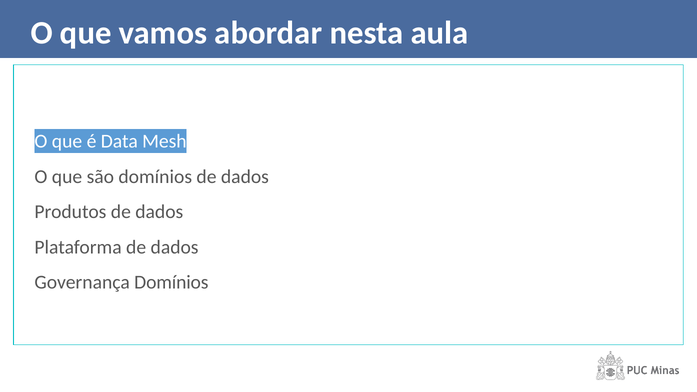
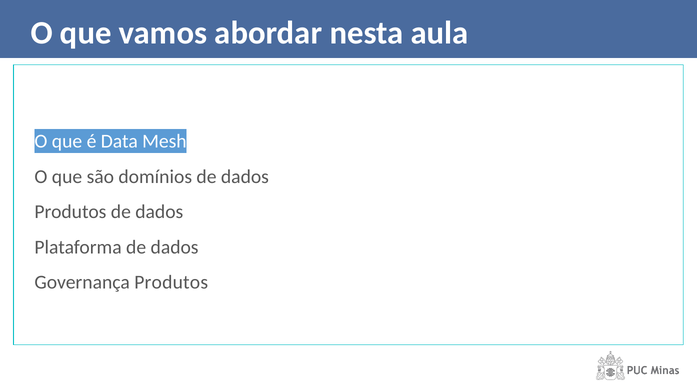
Governança Domínios: Domínios -> Produtos
